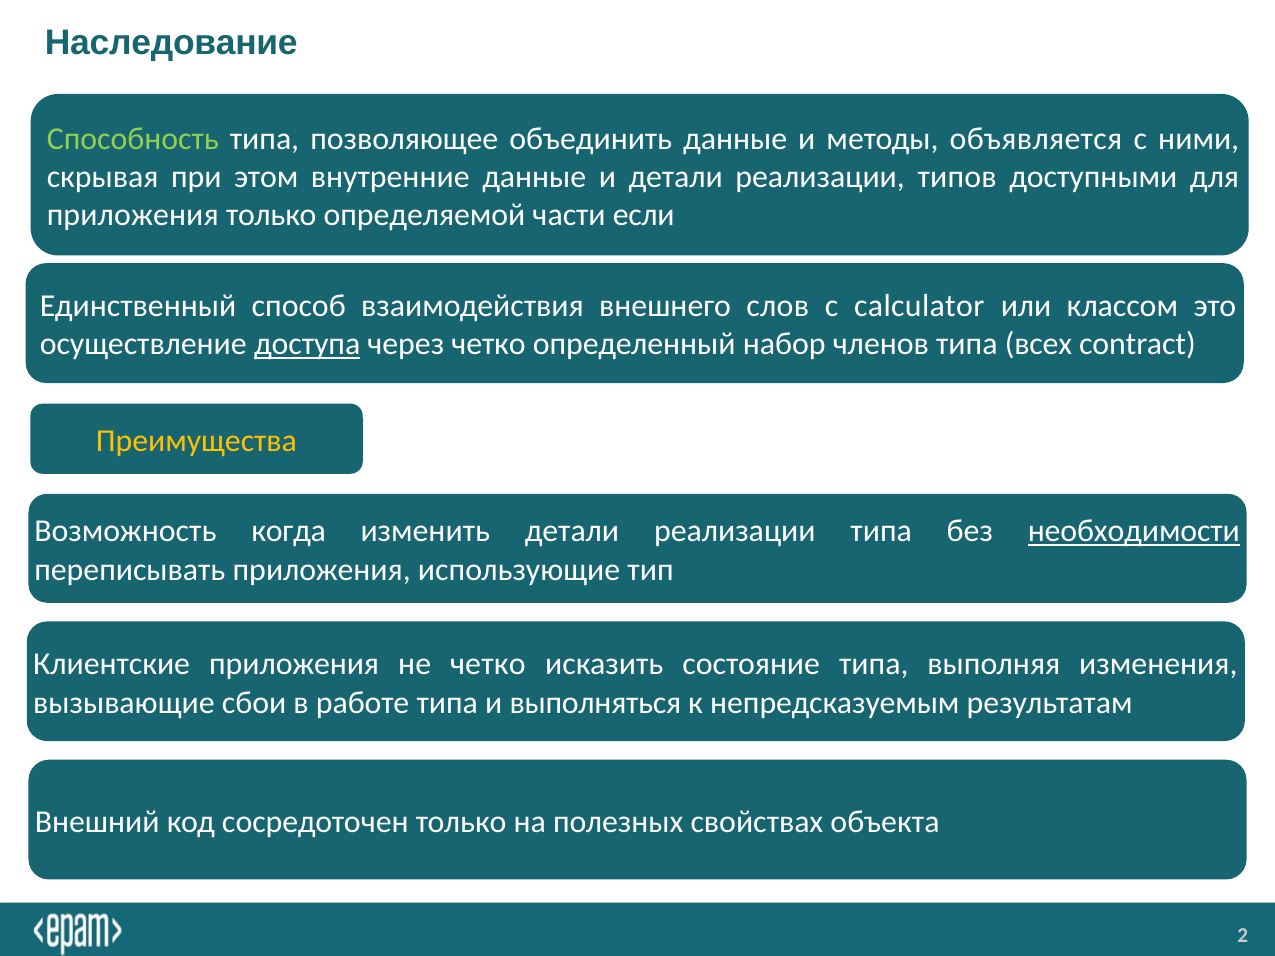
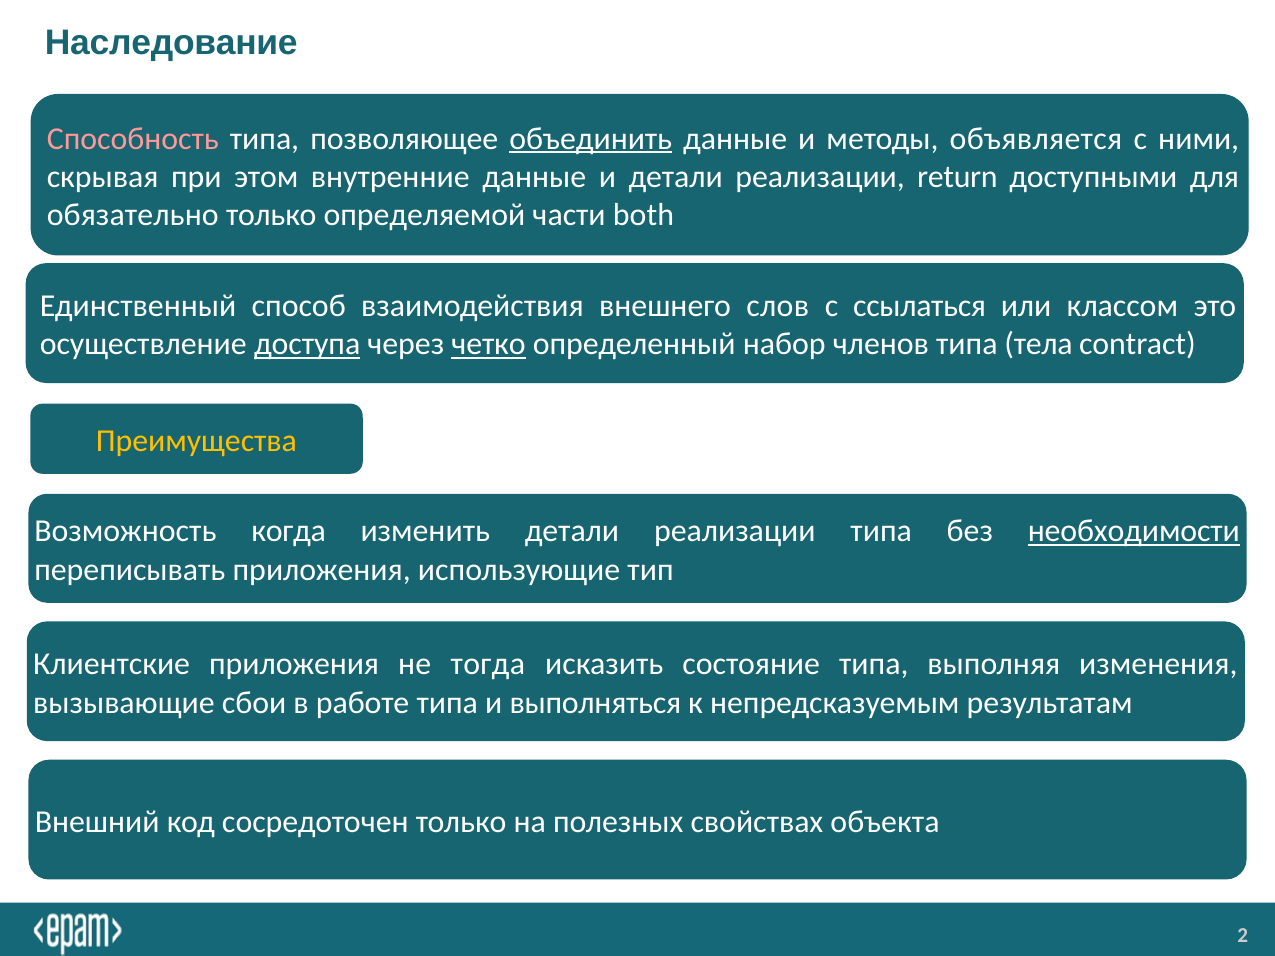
Способность colour: light green -> pink
объединить underline: none -> present
типов: типов -> return
приложения at (133, 215): приложения -> обязательно
если: если -> both
calculator: calculator -> ссылаться
четко at (489, 344) underline: none -> present
всех: всех -> тела
не четко: четко -> тогда
